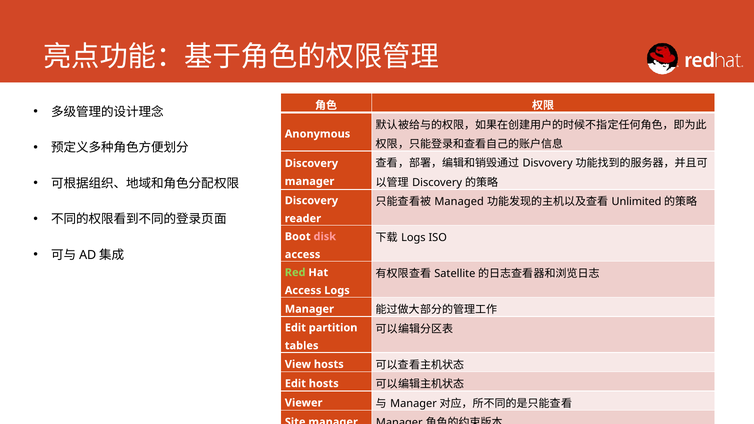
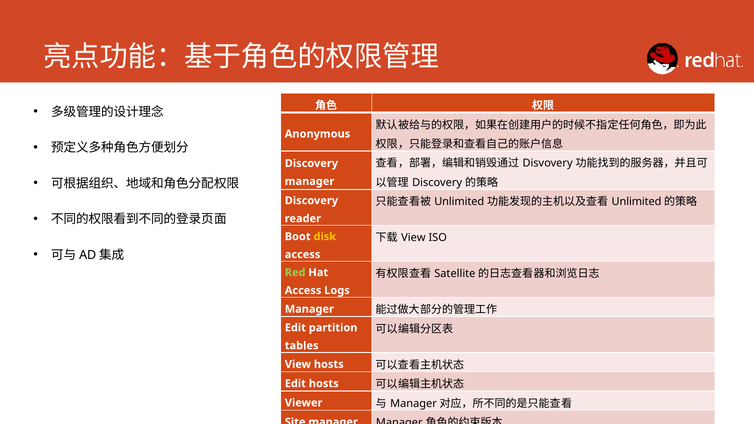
Managed at (459, 202): Managed -> Unlimited
Logs at (413, 238): Logs -> View
disk colour: pink -> yellow
